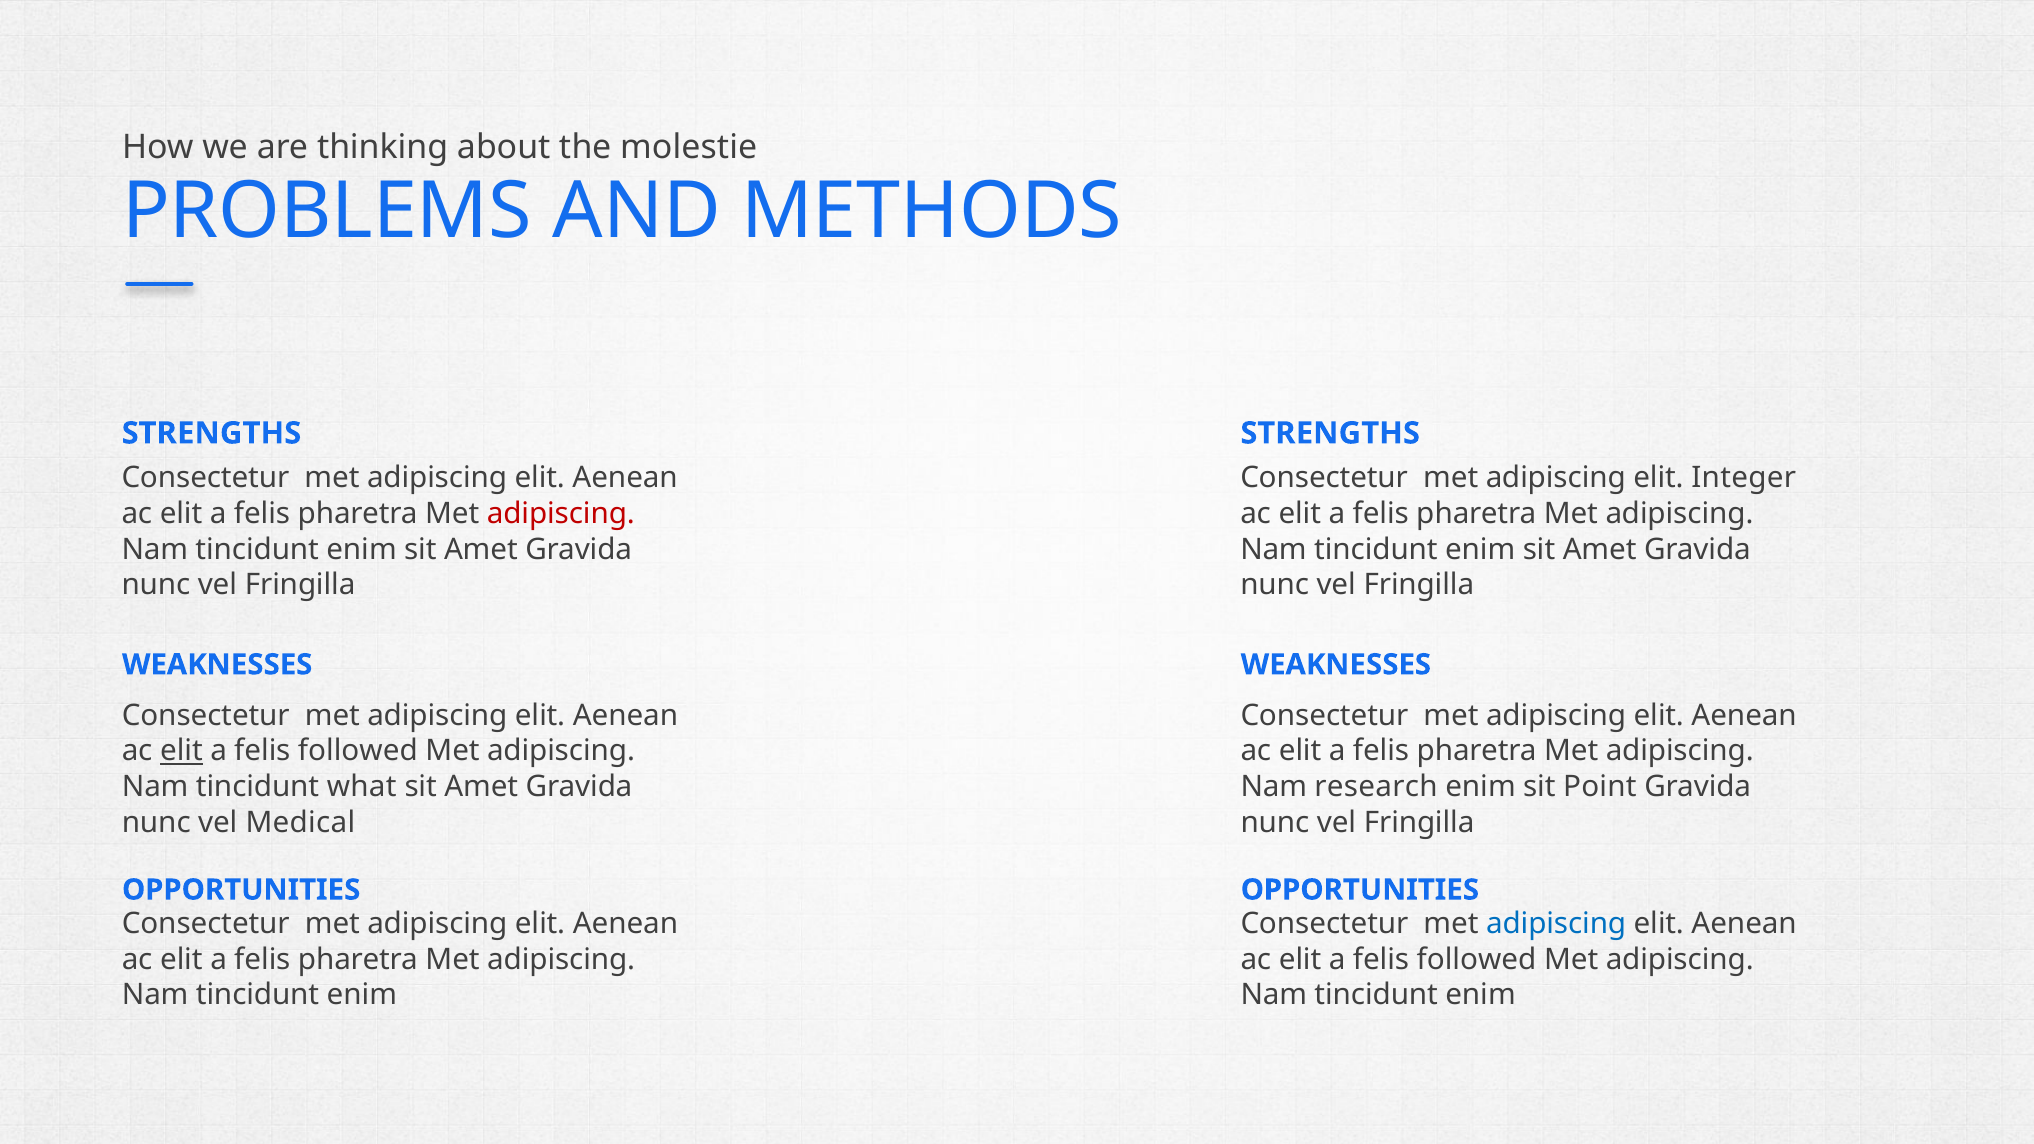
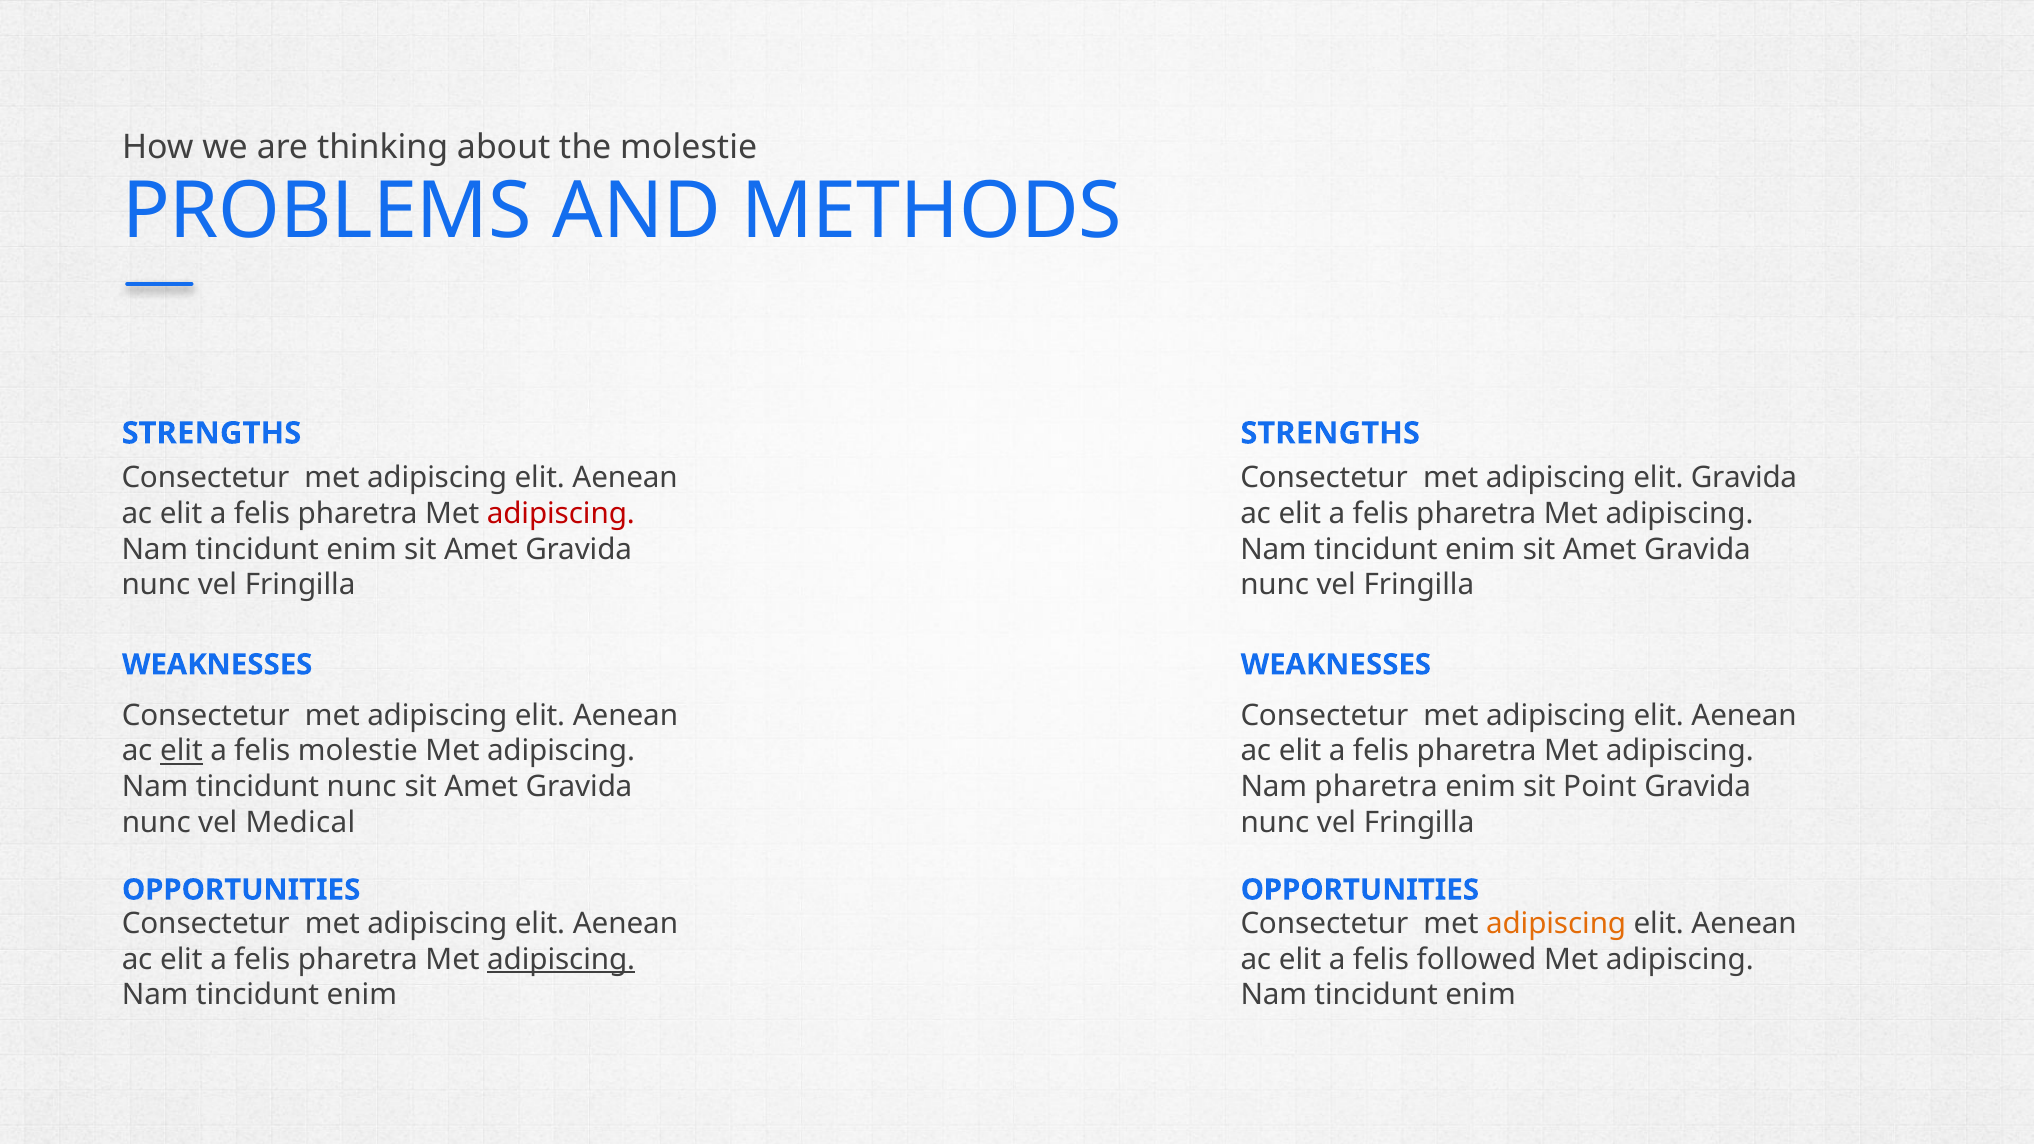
elit Integer: Integer -> Gravida
followed at (358, 751): followed -> molestie
tincidunt what: what -> nunc
Nam research: research -> pharetra
adipiscing at (1556, 924) colour: blue -> orange
adipiscing at (561, 960) underline: none -> present
